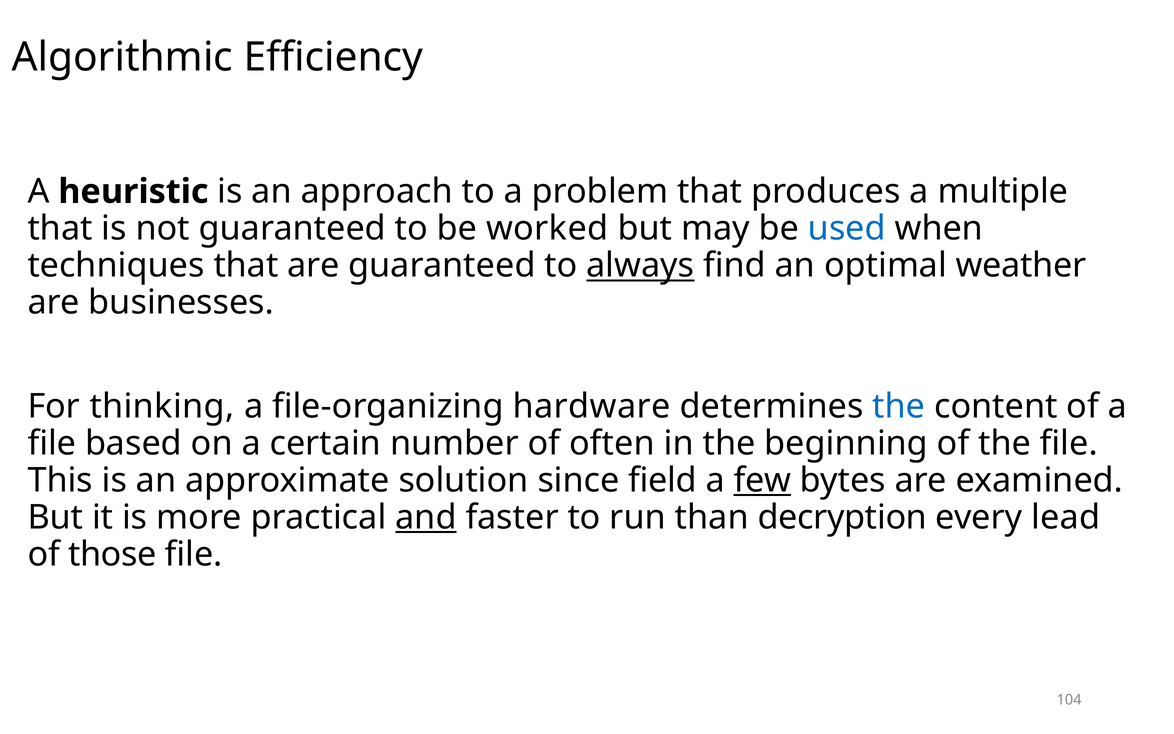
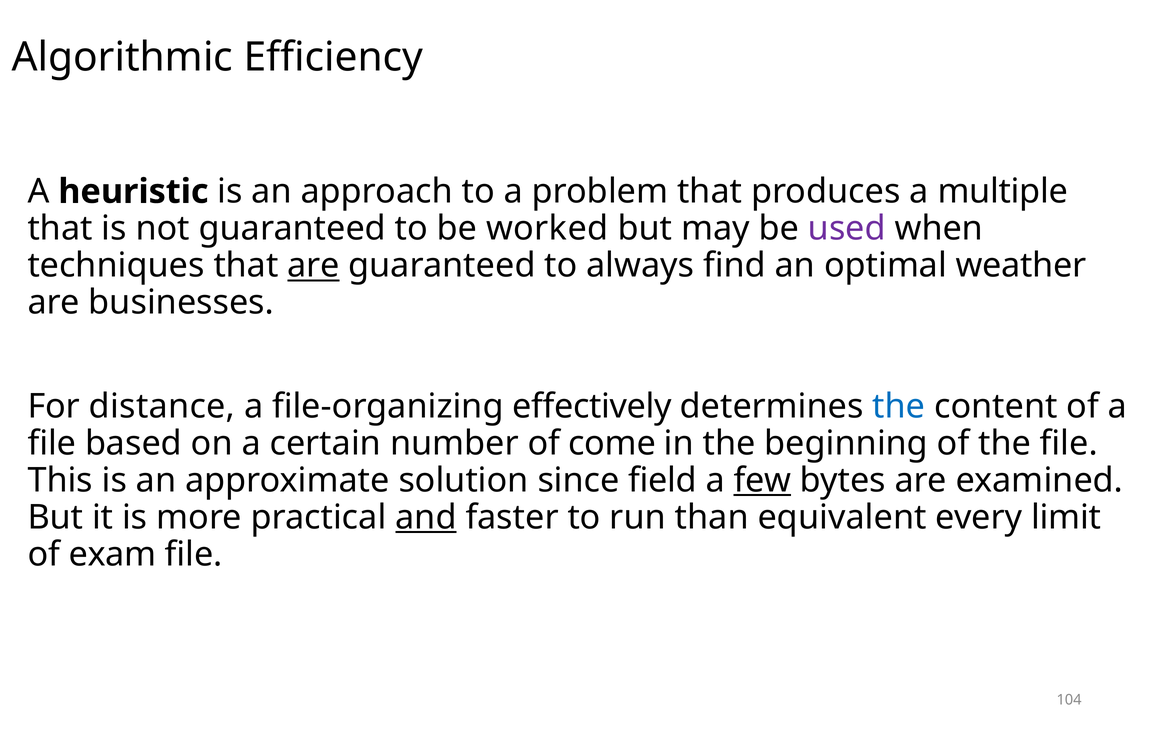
used colour: blue -> purple
are at (314, 265) underline: none -> present
always underline: present -> none
thinking: thinking -> distance
hardware: hardware -> effectively
often: often -> come
decryption: decryption -> equivalent
lead: lead -> limit
those: those -> exam
